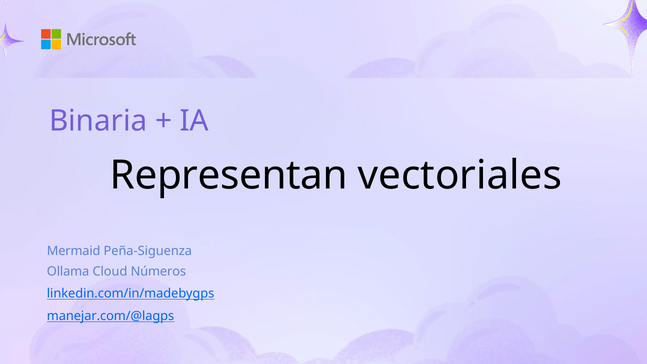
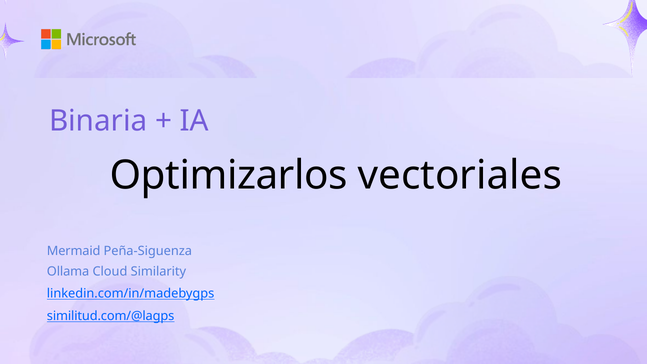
Representan: Representan -> Optimizarlos
Números: Números -> Similarity
manejar.com/@lagps: manejar.com/@lagps -> similitud.com/@lagps
